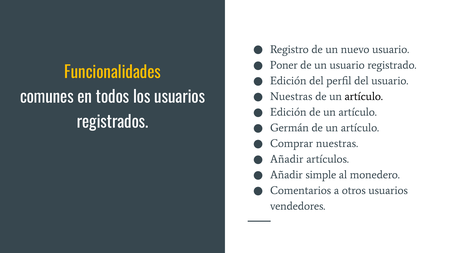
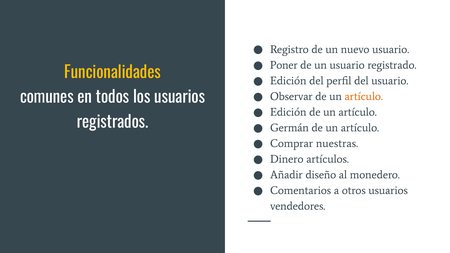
Nuestras at (291, 96): Nuestras -> Observar
artículo at (364, 96) colour: black -> orange
Añadir at (287, 159): Añadir -> Dinero
simple: simple -> diseño
